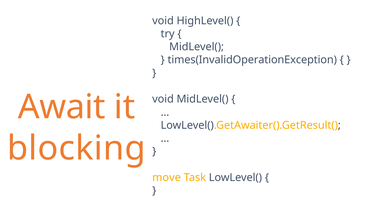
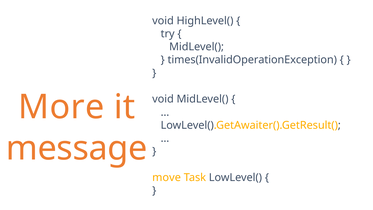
Await: Await -> More
blocking: blocking -> message
